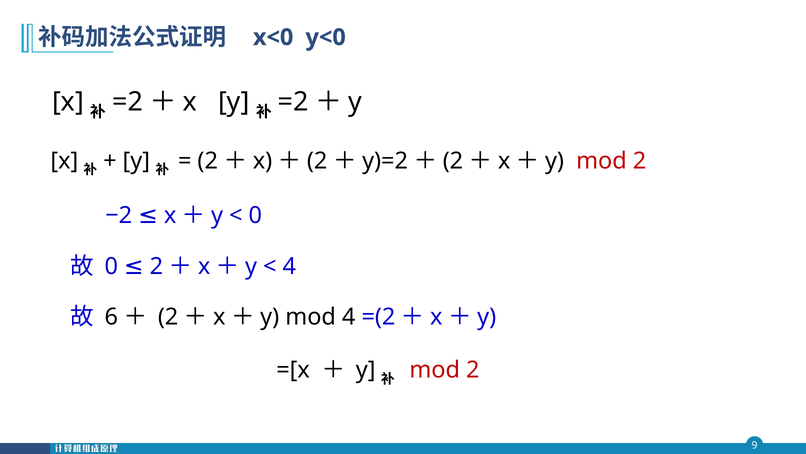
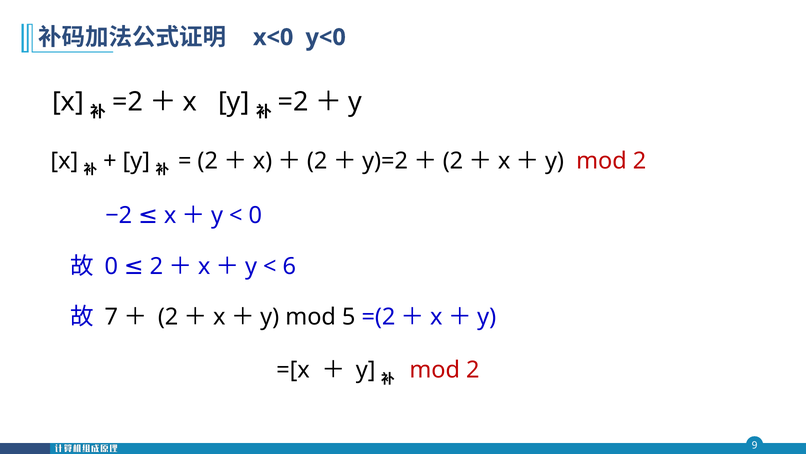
4 at (289, 266): 4 -> 6
6: 6 -> 7
mod 4: 4 -> 5
